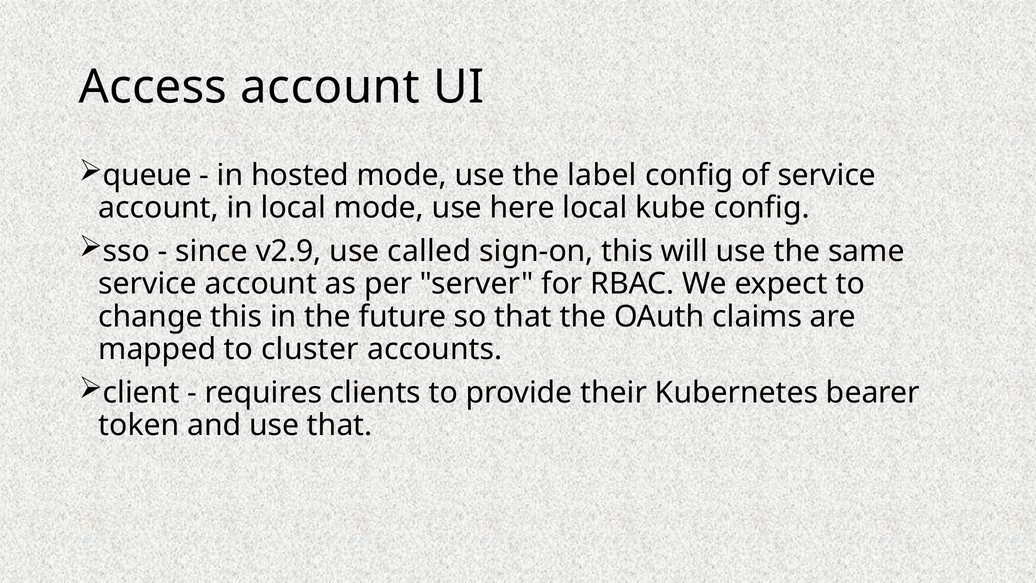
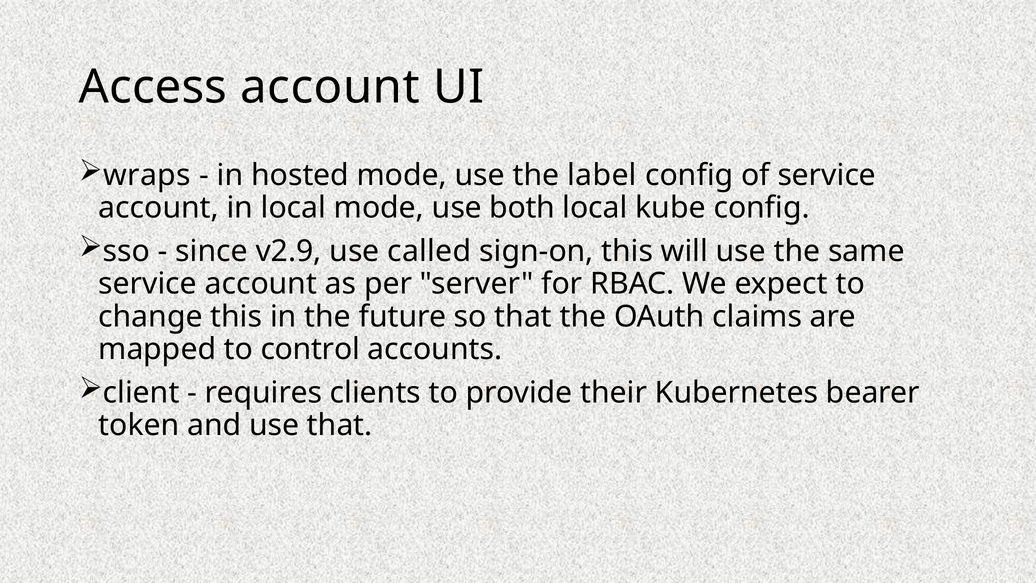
queue: queue -> wraps
here: here -> both
cluster: cluster -> control
